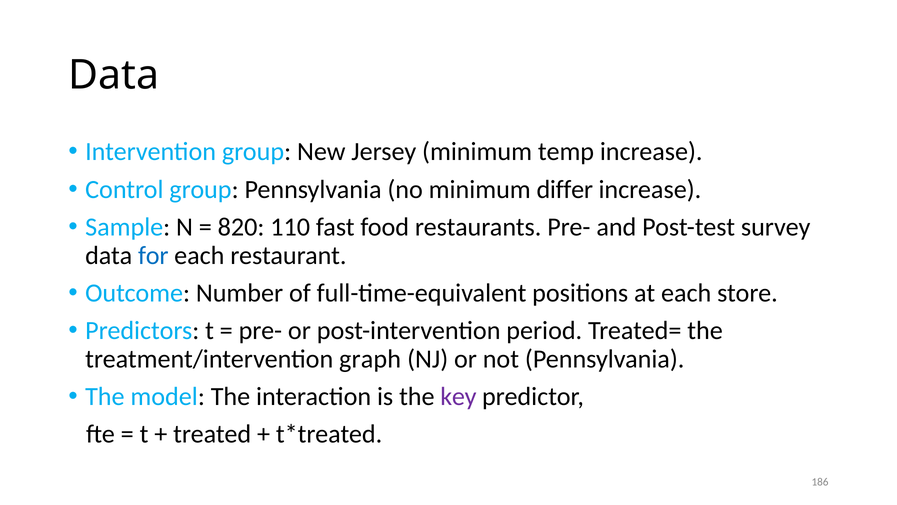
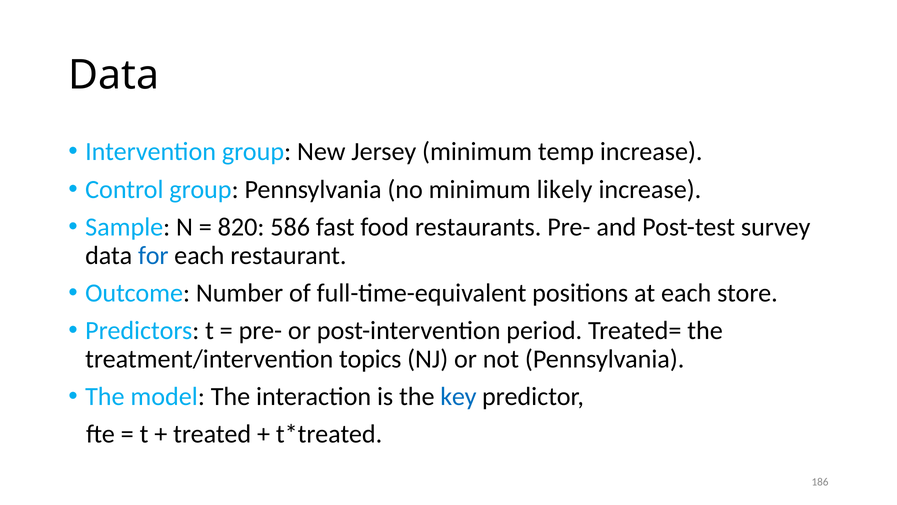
differ: differ -> likely
110: 110 -> 586
graph: graph -> topics
key colour: purple -> blue
